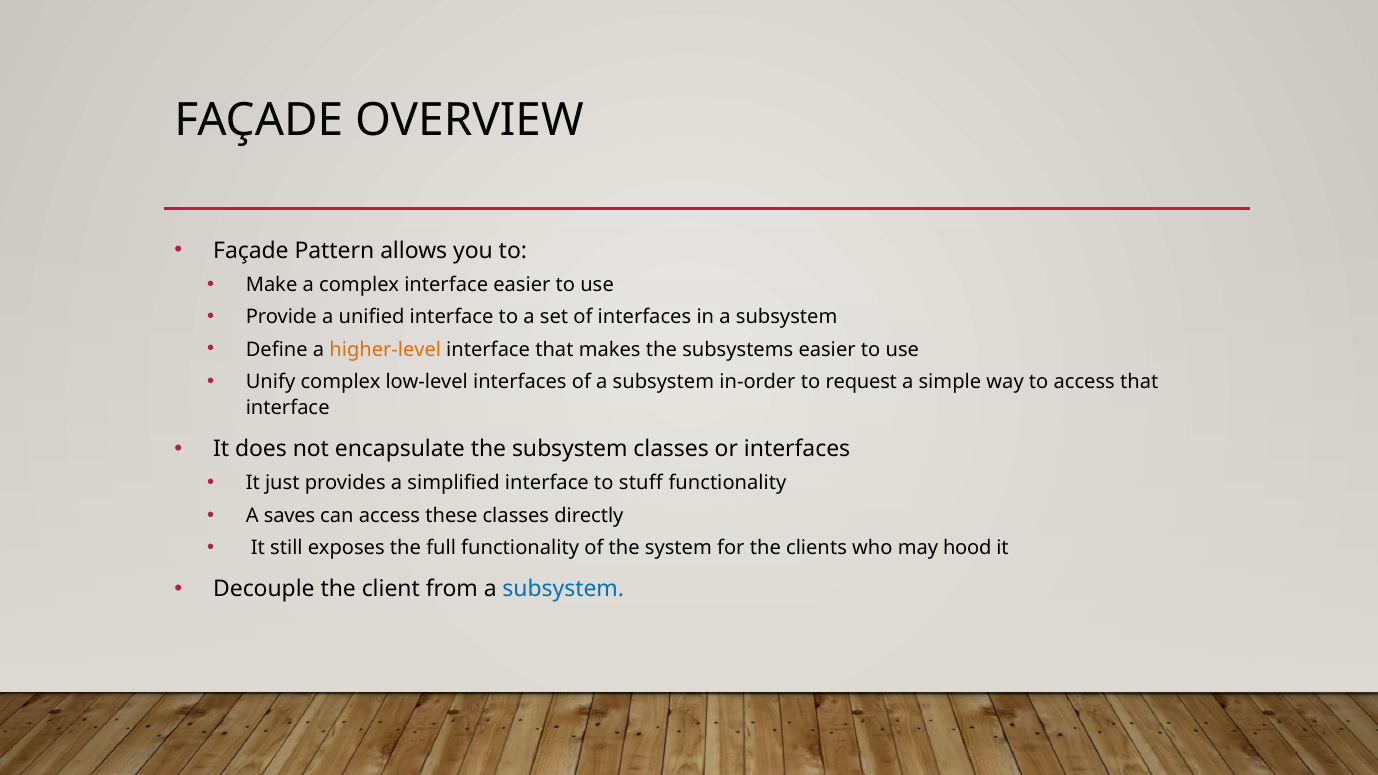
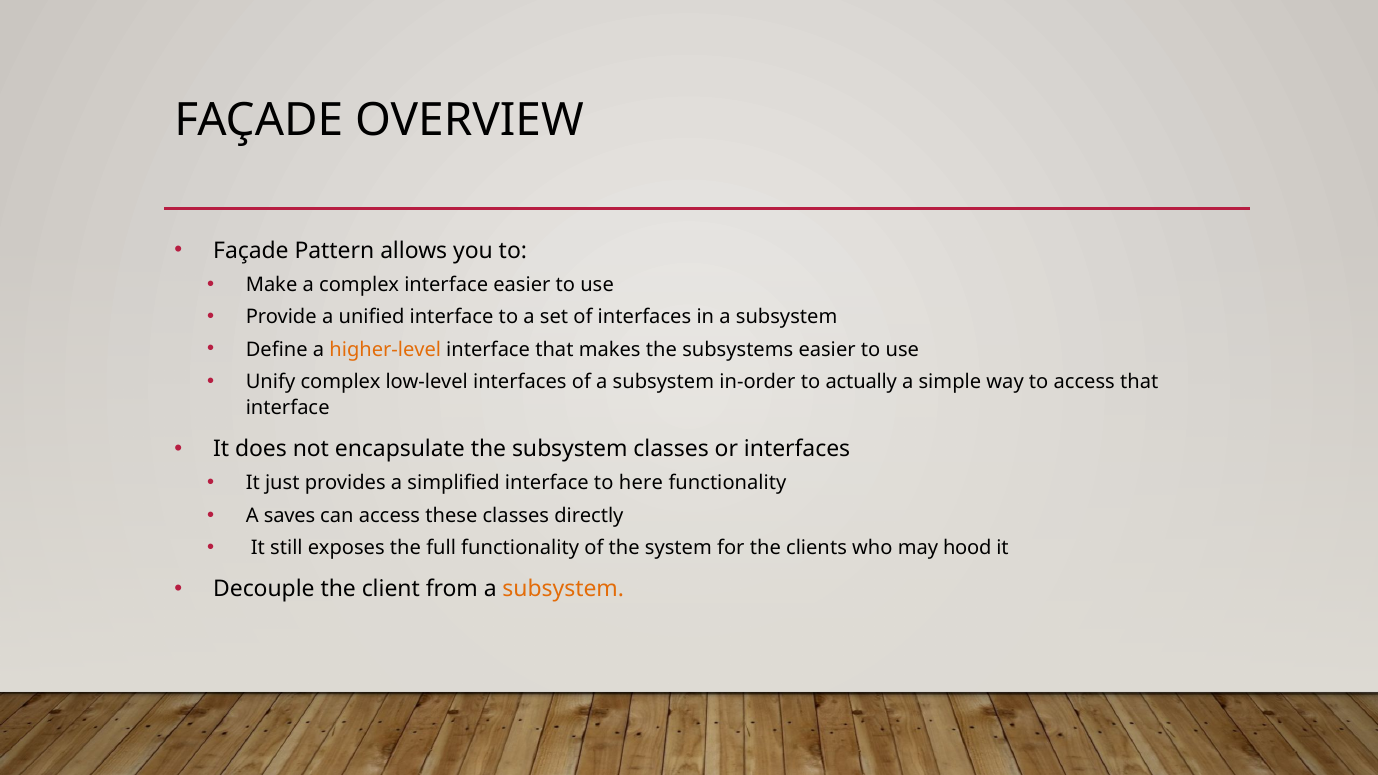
request: request -> actually
stuff: stuff -> here
subsystem at (563, 589) colour: blue -> orange
